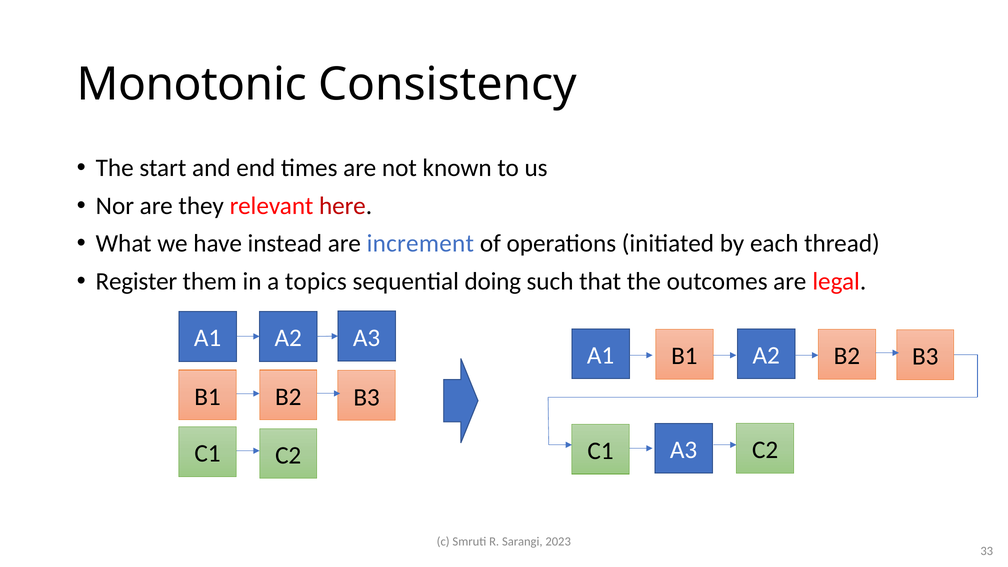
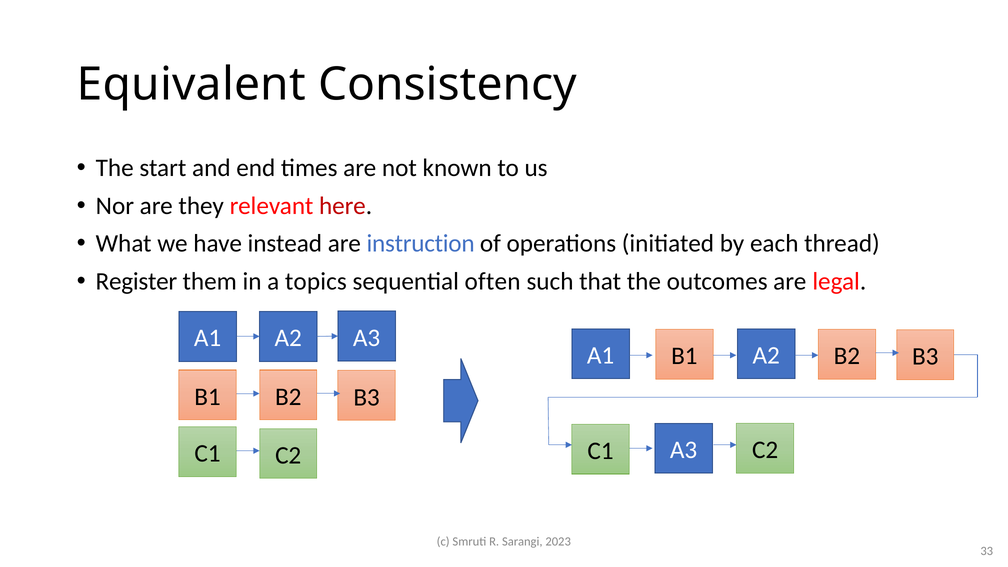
Monotonic: Monotonic -> Equivalent
increment: increment -> instruction
doing: doing -> often
